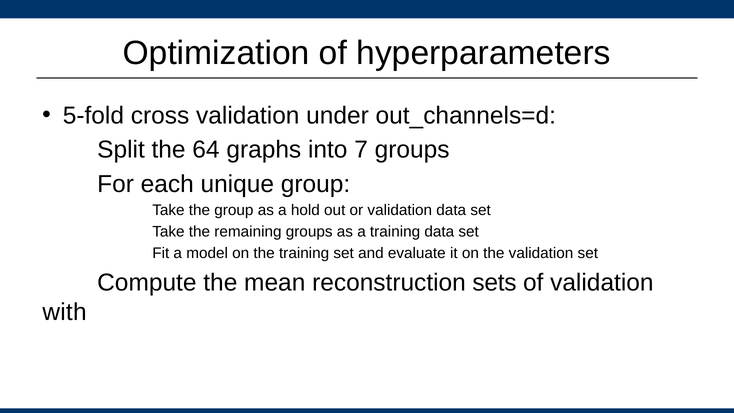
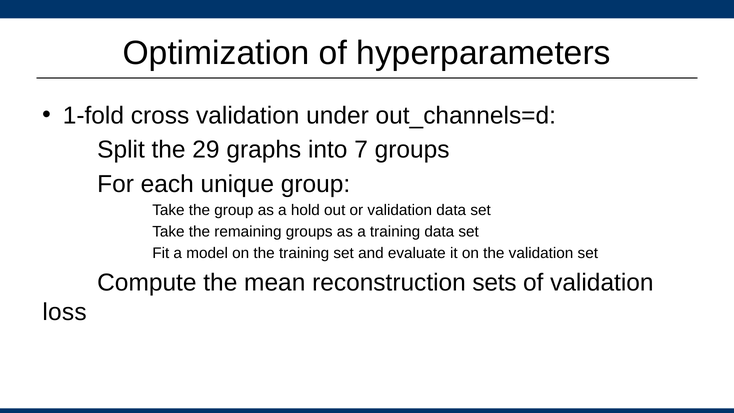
5-fold: 5-fold -> 1-fold
64: 64 -> 29
with: with -> loss
